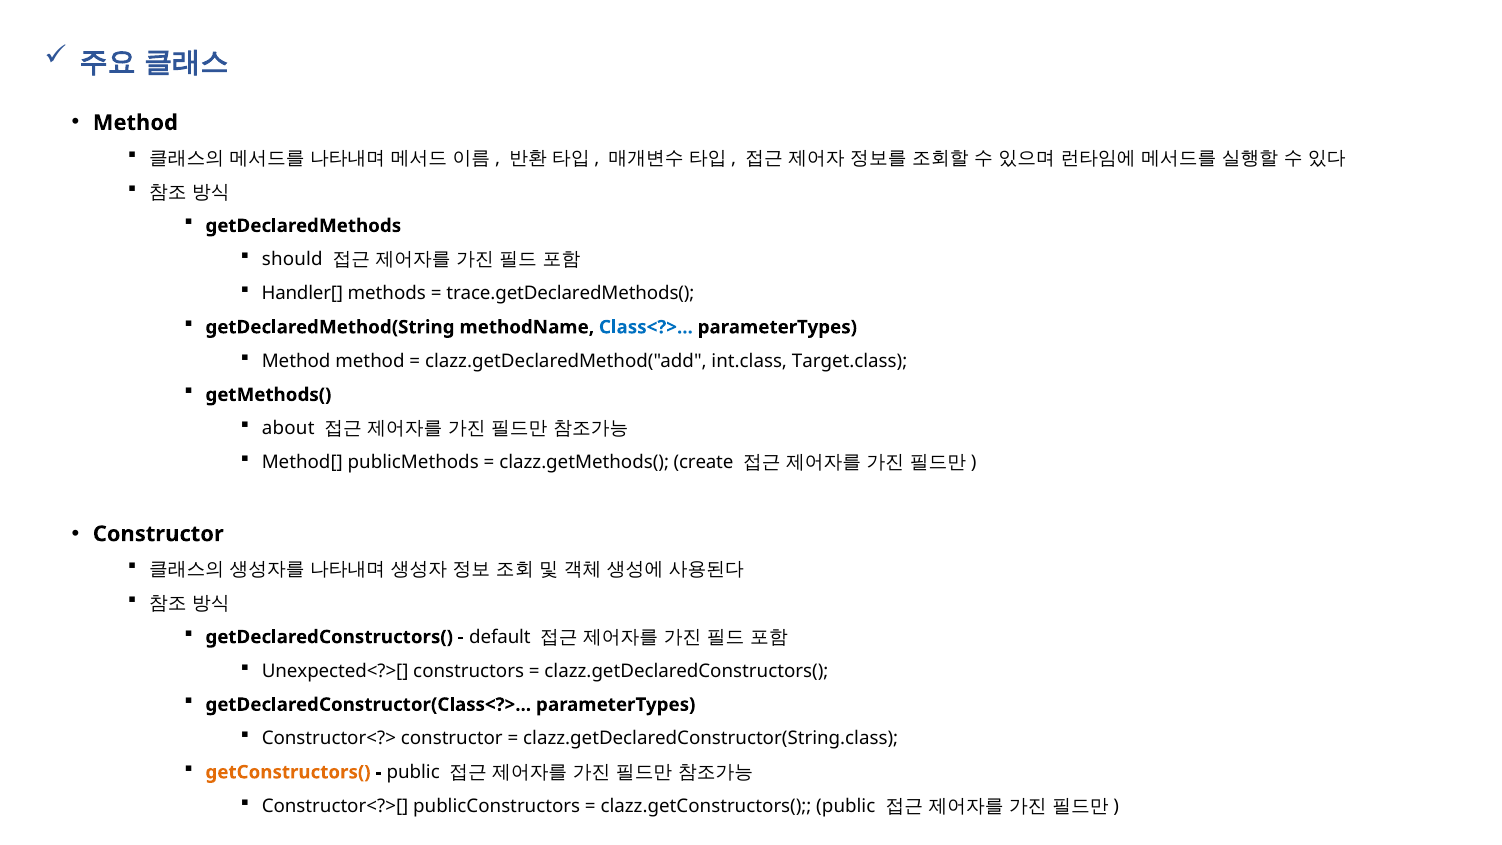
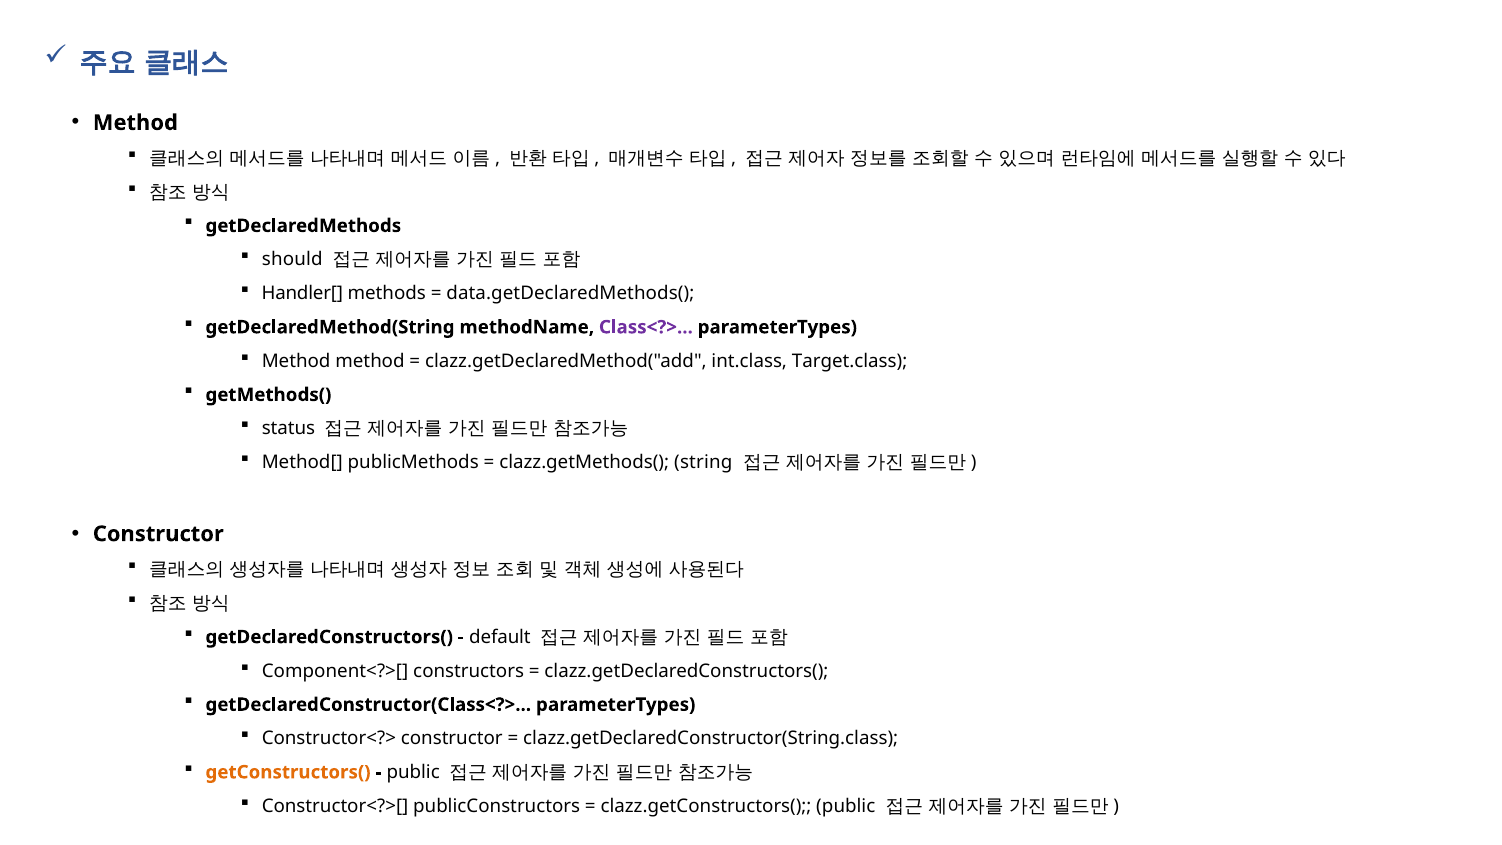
trace.getDeclaredMethods(: trace.getDeclaredMethods( -> data.getDeclaredMethods(
Class<?> colour: blue -> purple
about: about -> status
create: create -> string
Unexpected<?>[: Unexpected<?>[ -> Component<?>[
